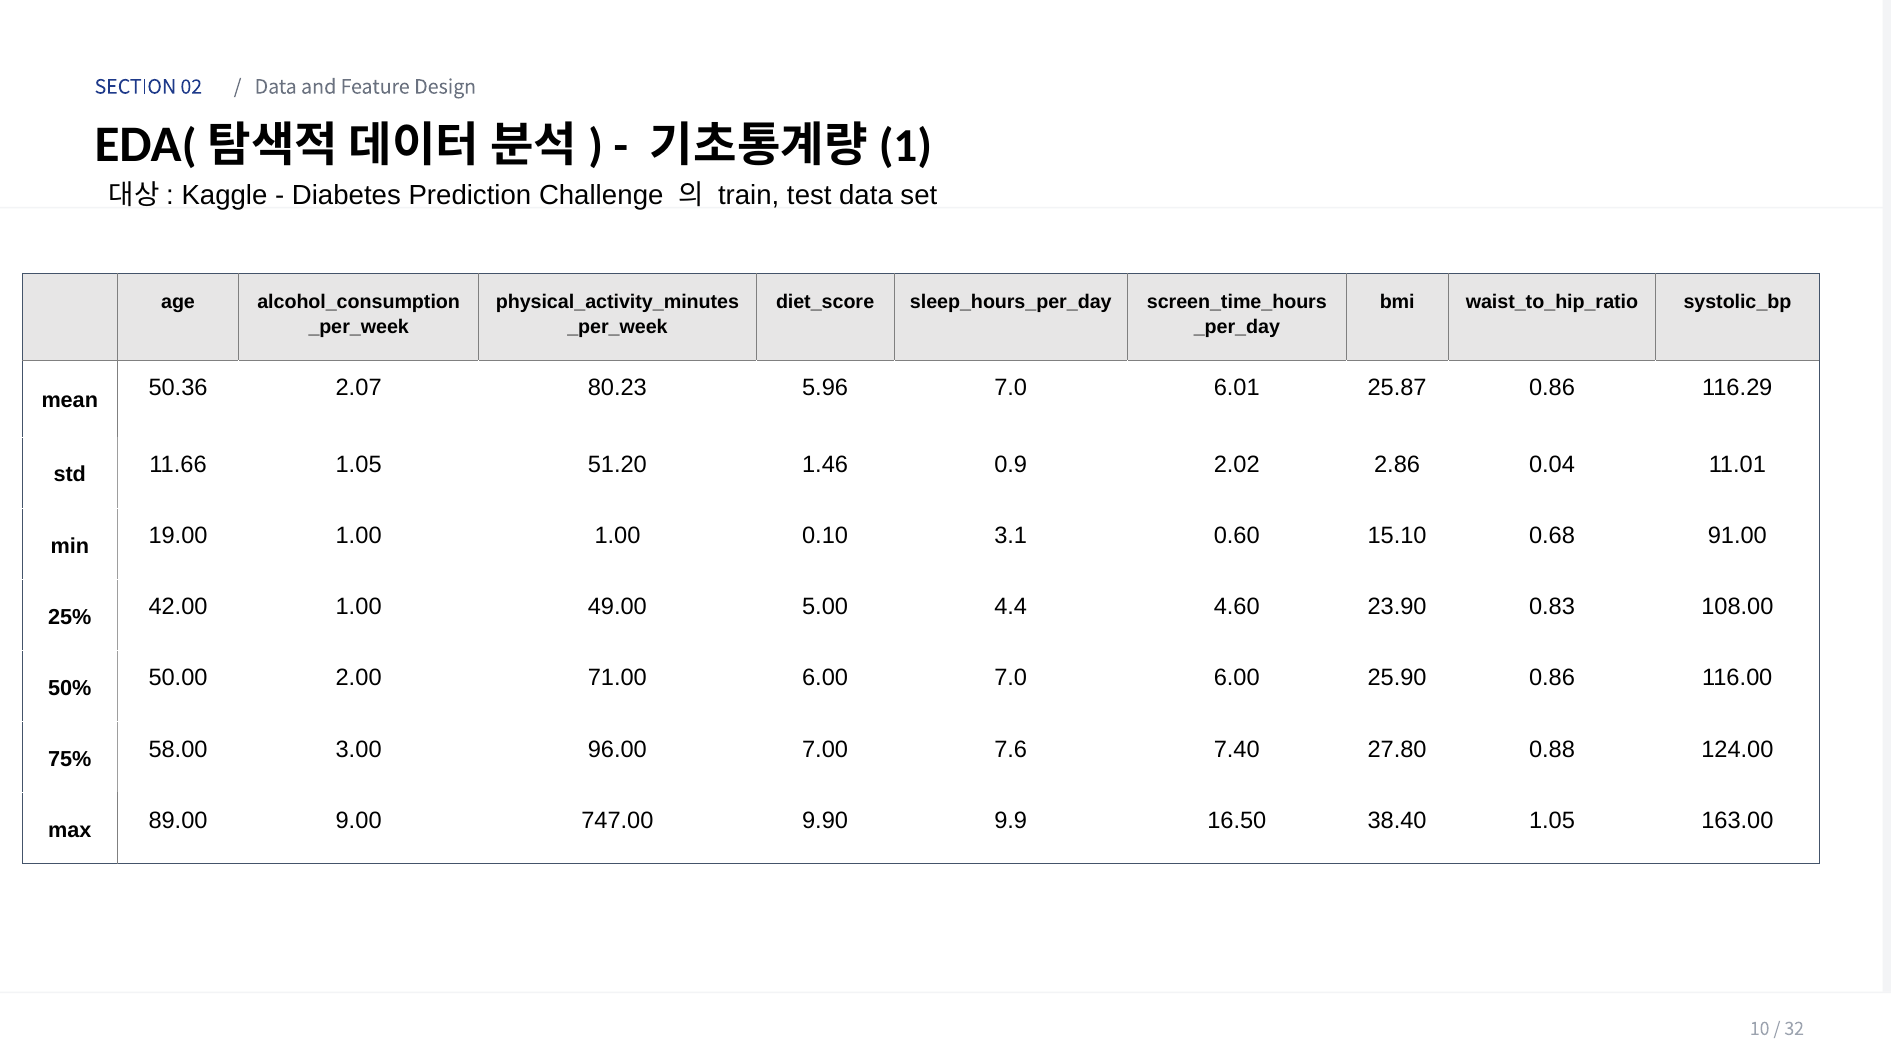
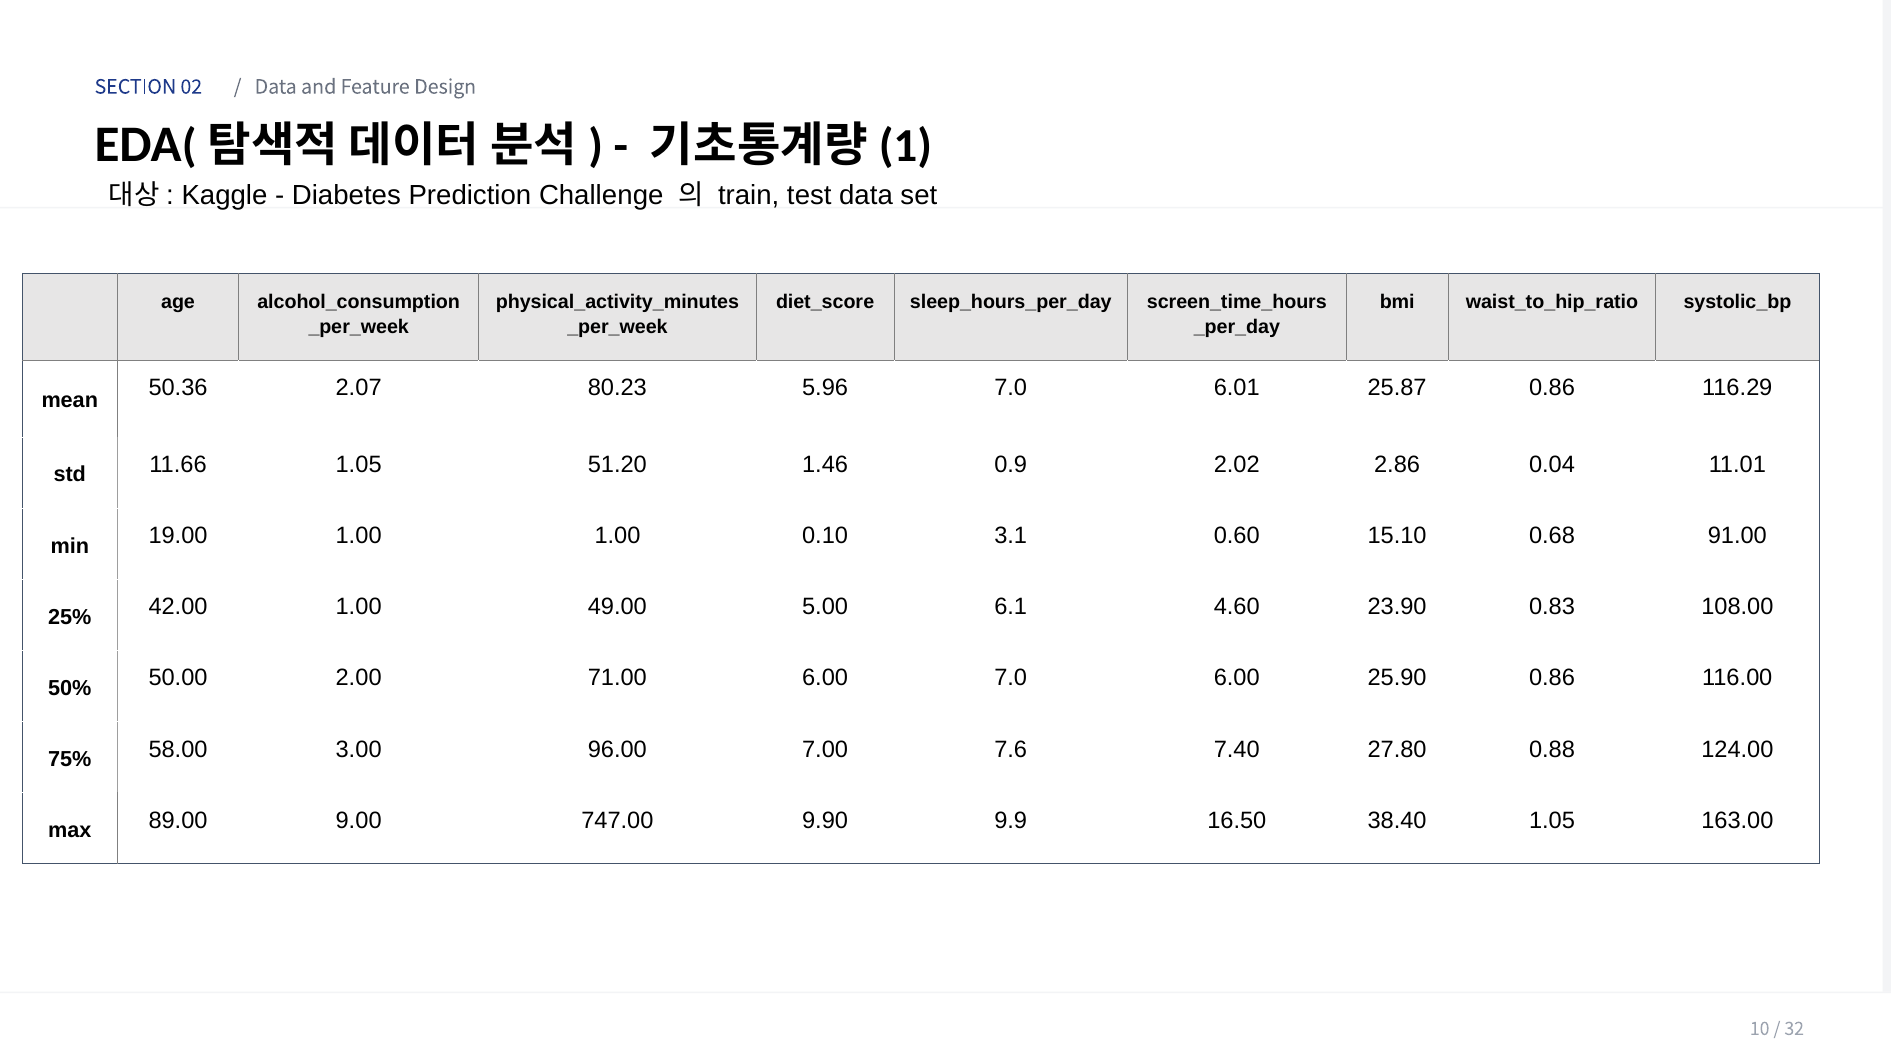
4.4: 4.4 -> 6.1
